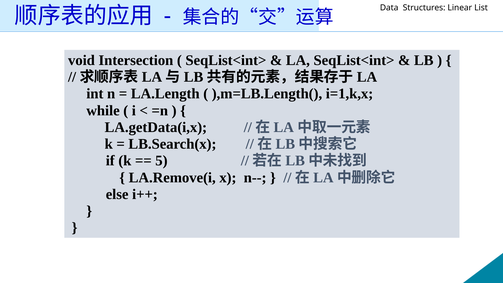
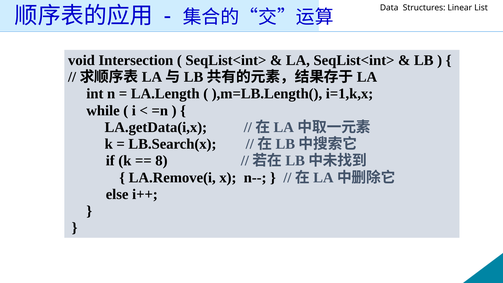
5: 5 -> 8
